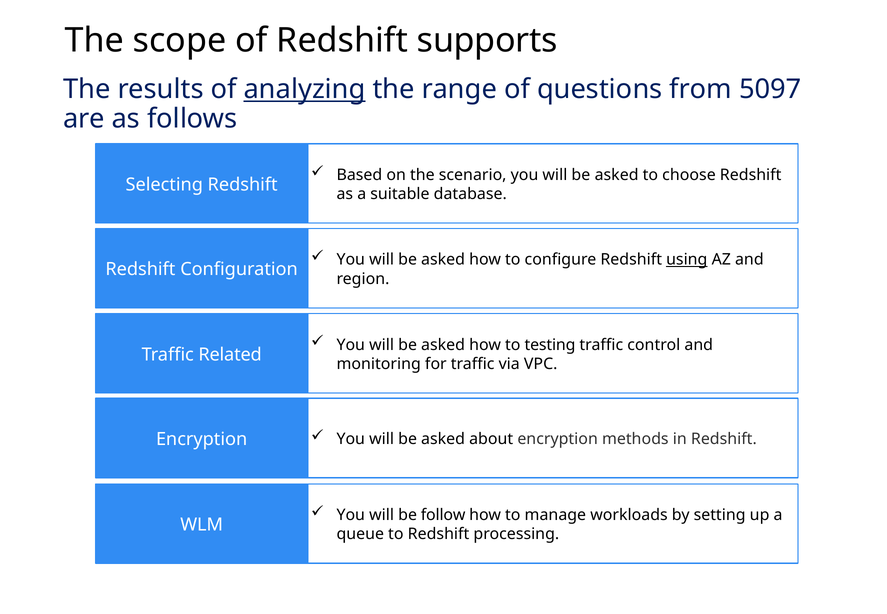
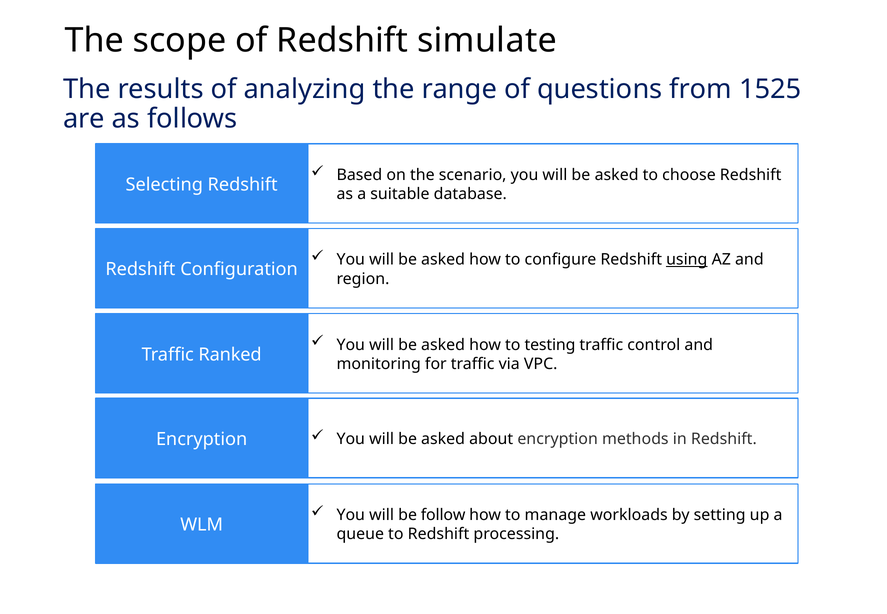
supports: supports -> simulate
analyzing underline: present -> none
5097: 5097 -> 1525
Related: Related -> Ranked
